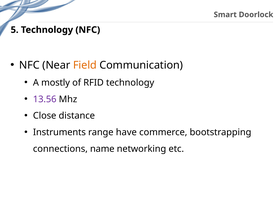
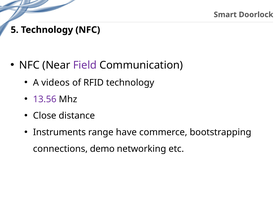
Field colour: orange -> purple
mostly: mostly -> videos
name: name -> demo
